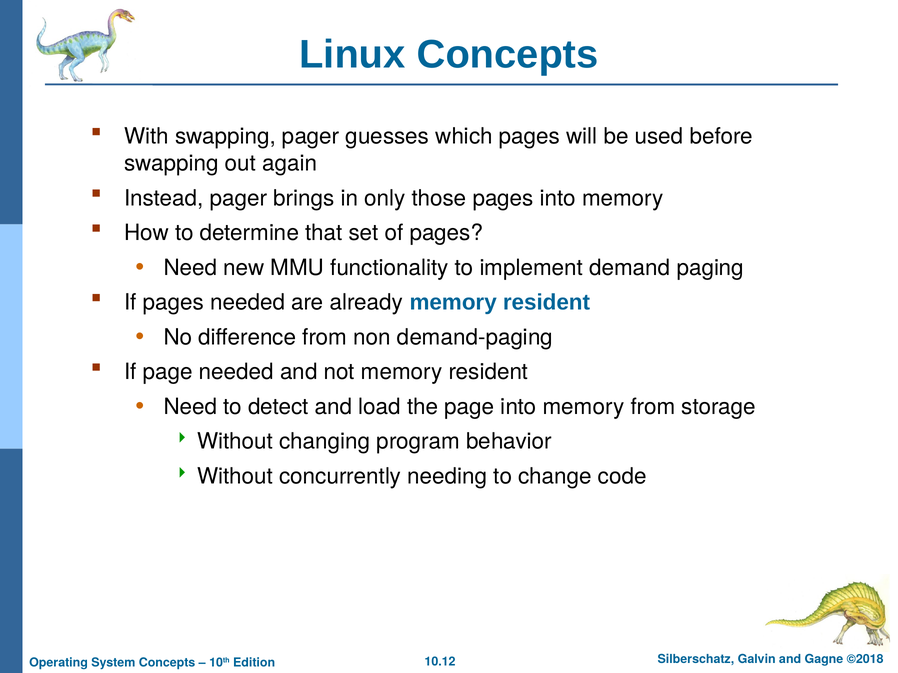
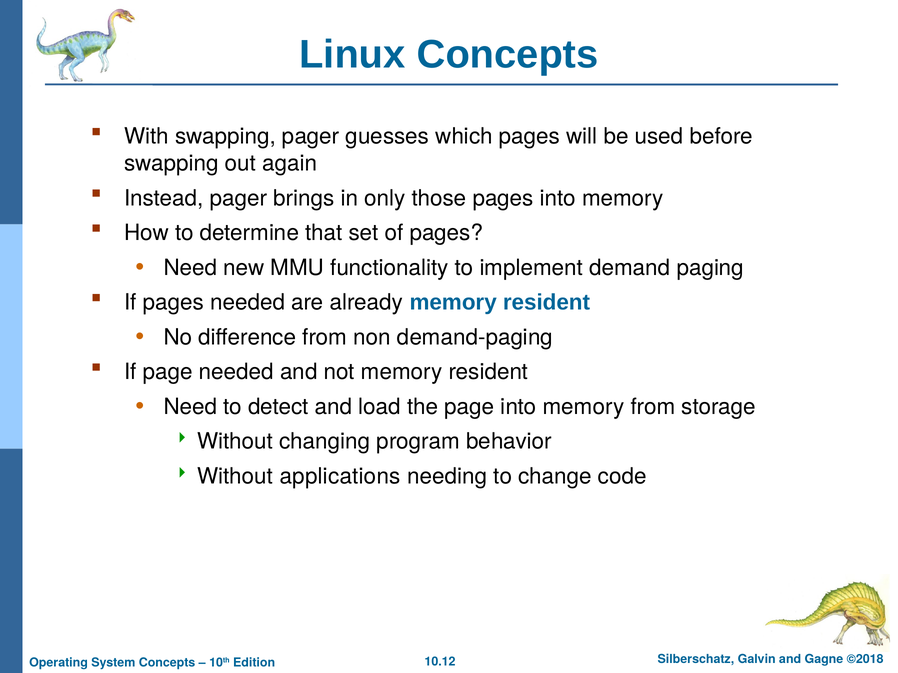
concurrently: concurrently -> applications
